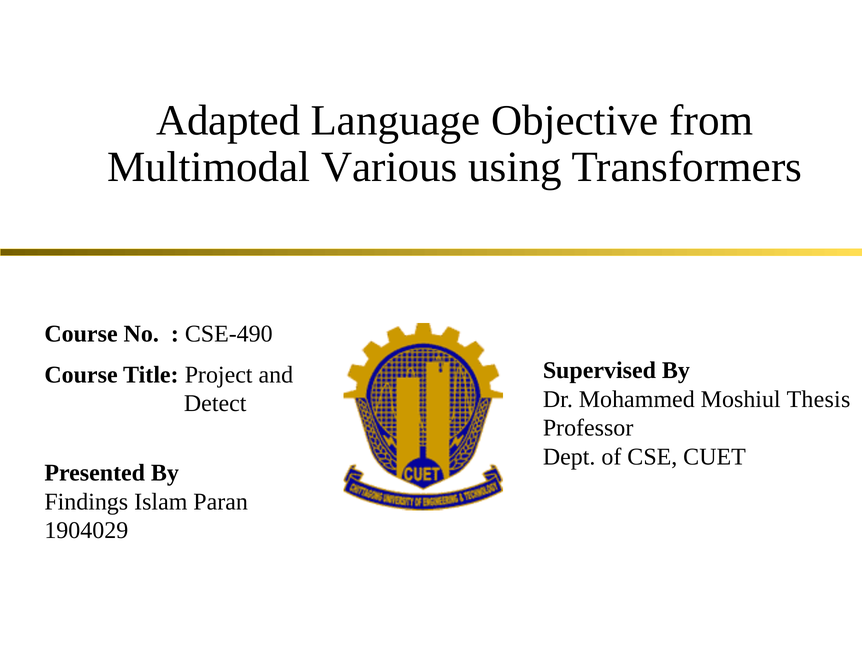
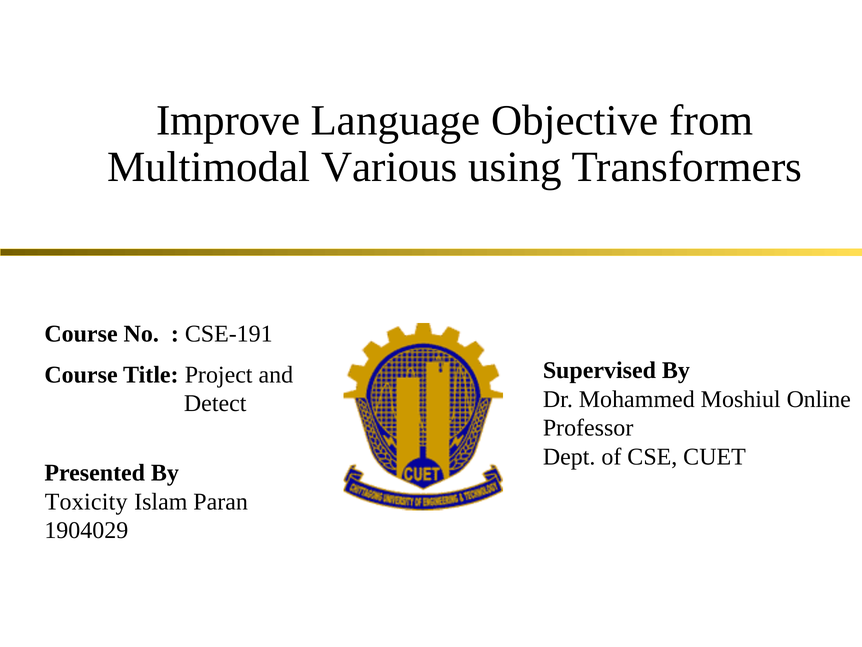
Adapted: Adapted -> Improve
CSE-490: CSE-490 -> CSE-191
Thesis: Thesis -> Online
Findings: Findings -> Toxicity
